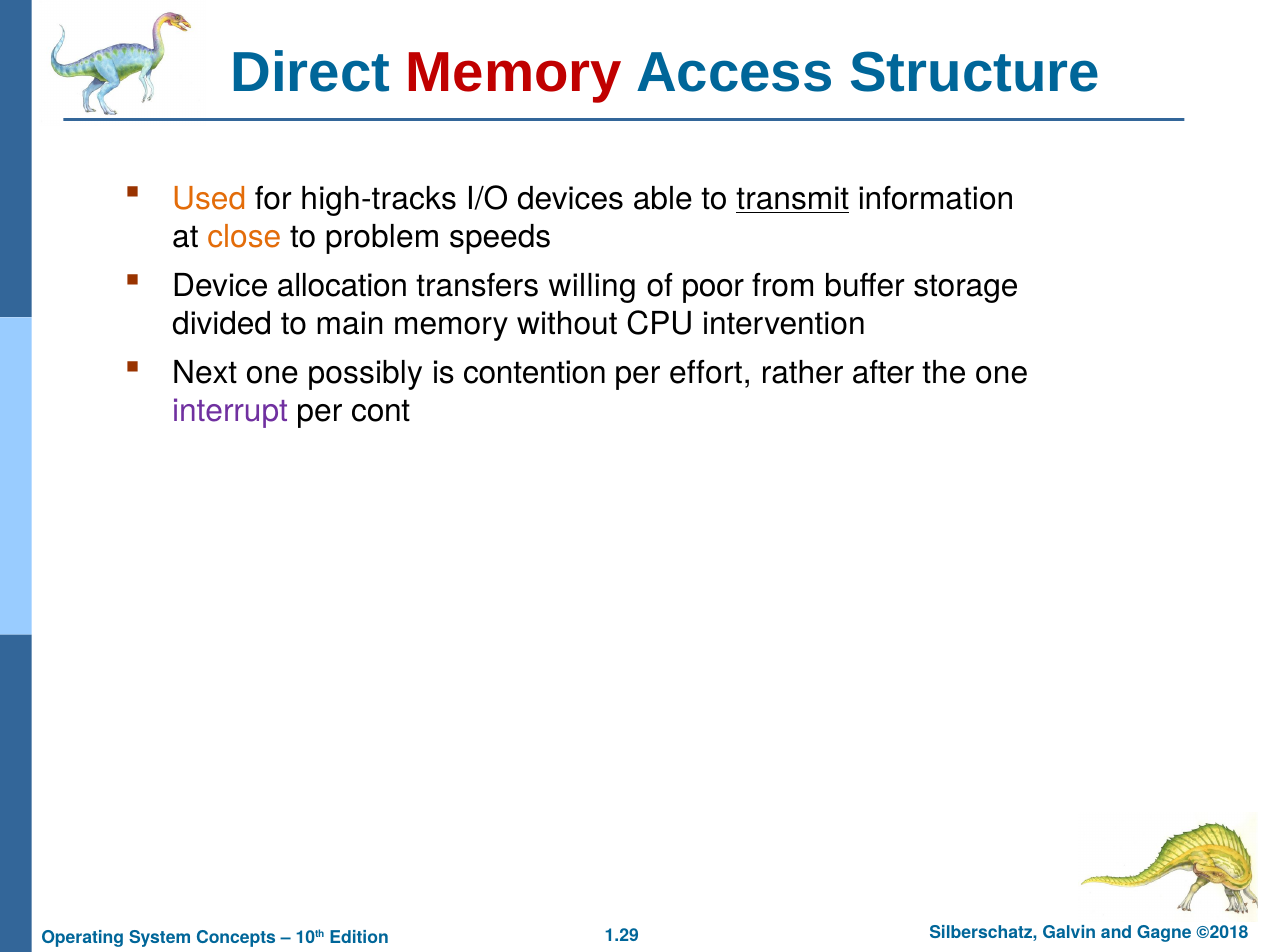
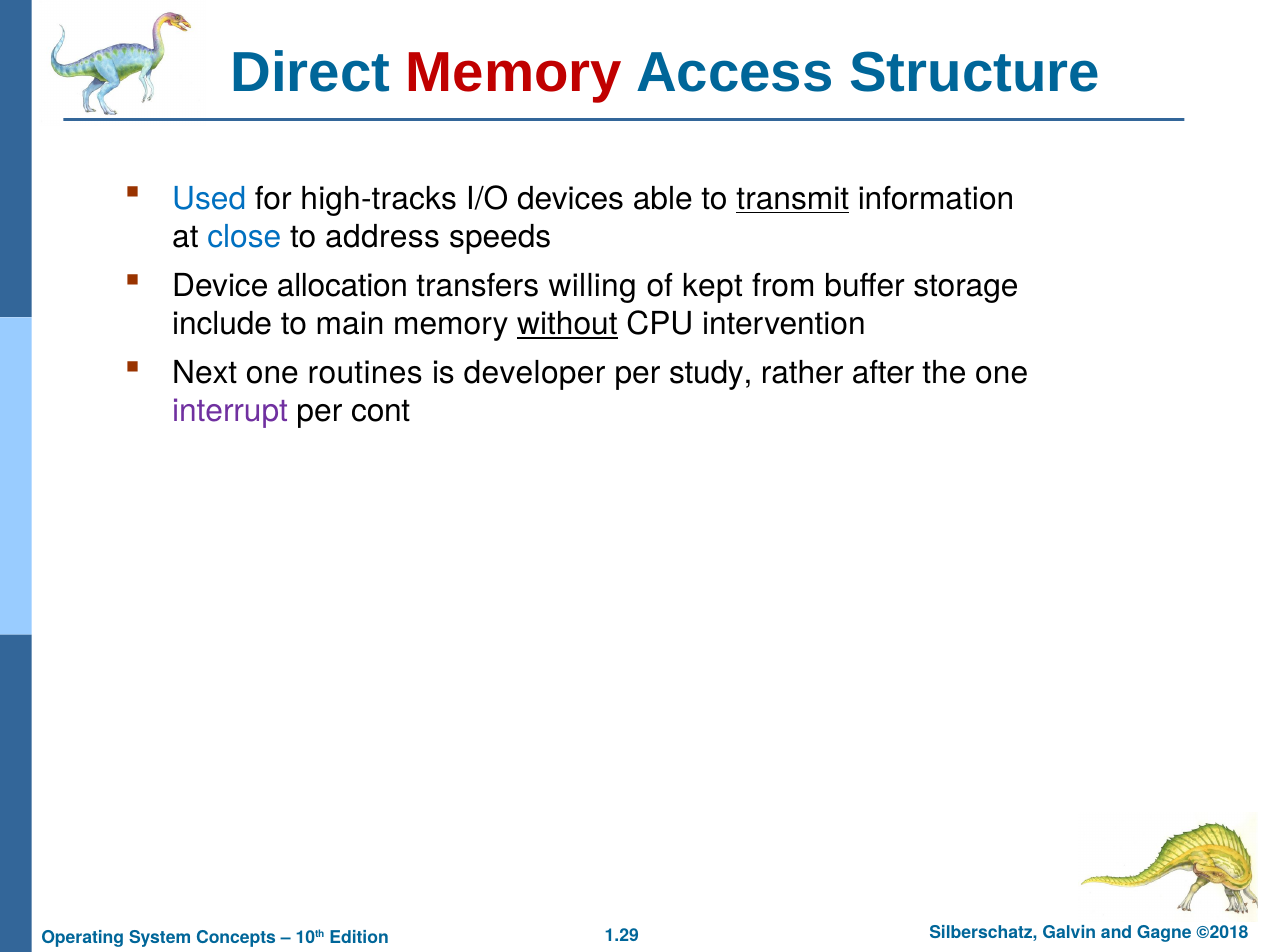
Used colour: orange -> blue
close colour: orange -> blue
problem: problem -> address
poor: poor -> kept
divided: divided -> include
without underline: none -> present
possibly: possibly -> routines
contention: contention -> developer
effort: effort -> study
